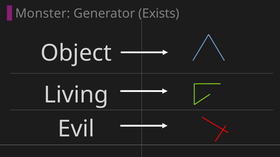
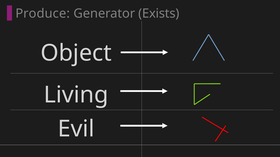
Monster: Monster -> Produce
